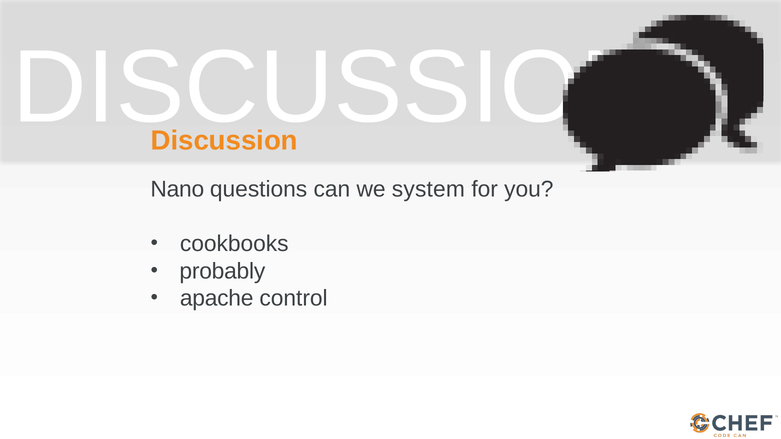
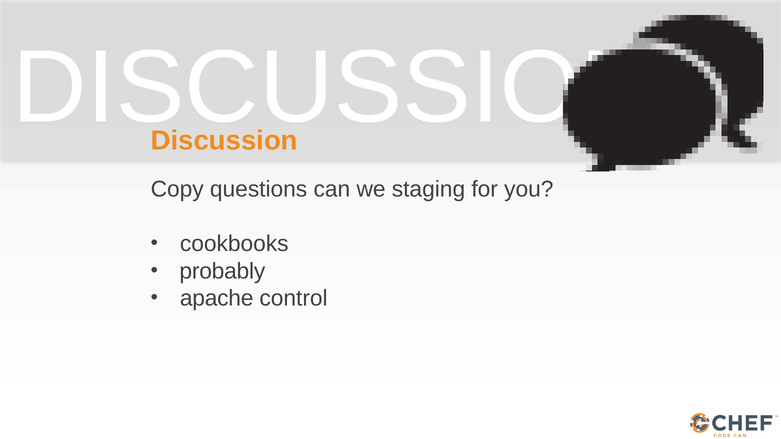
Nano: Nano -> Copy
system: system -> staging
